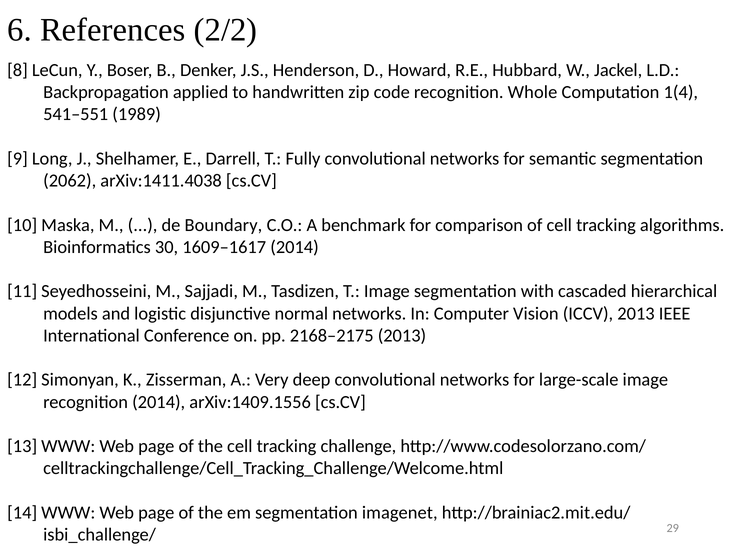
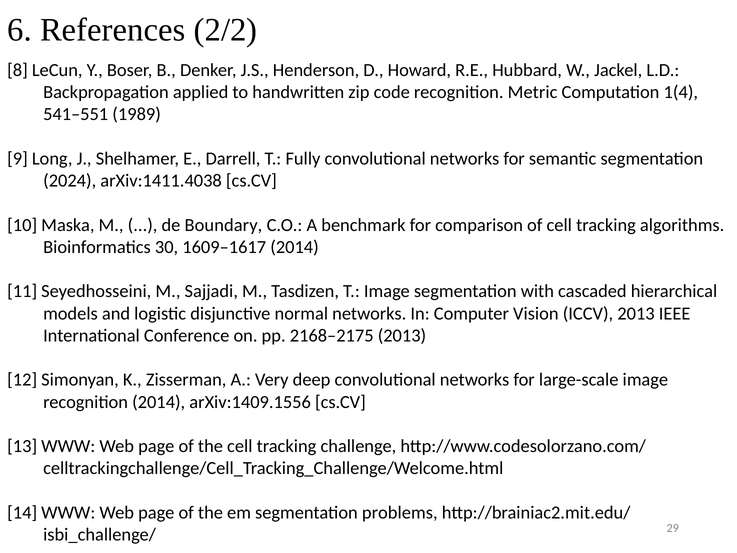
Whole: Whole -> Metric
2062: 2062 -> 2024
imagenet: imagenet -> problems
